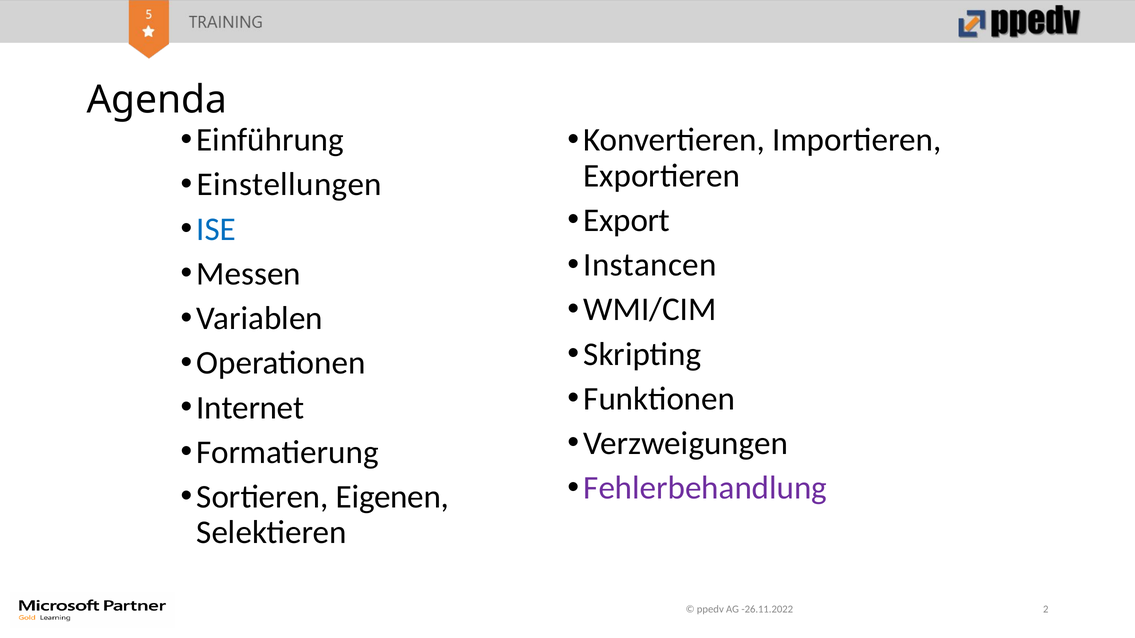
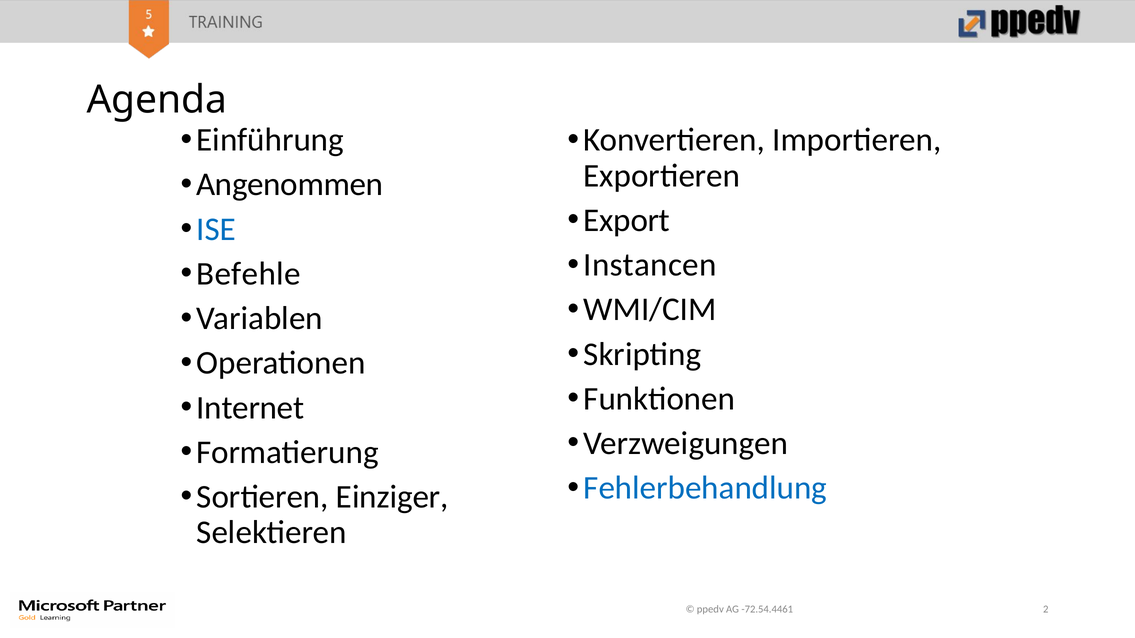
Einstellungen: Einstellungen -> Angenommen
Messen: Messen -> Befehle
Fehlerbehandlung colour: purple -> blue
Eigenen: Eigenen -> Einziger
-26.11.2022: -26.11.2022 -> -72.54.4461
